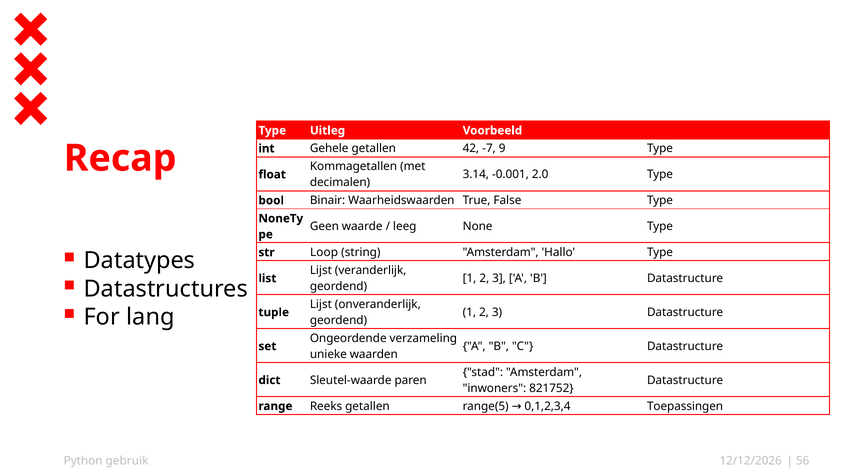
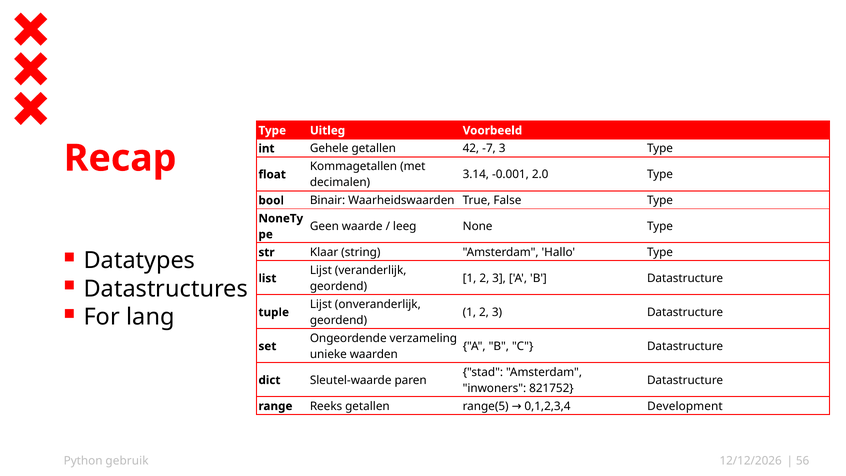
-7 9: 9 -> 3
Loop: Loop -> Klaar
Toepassingen: Toepassingen -> Development
